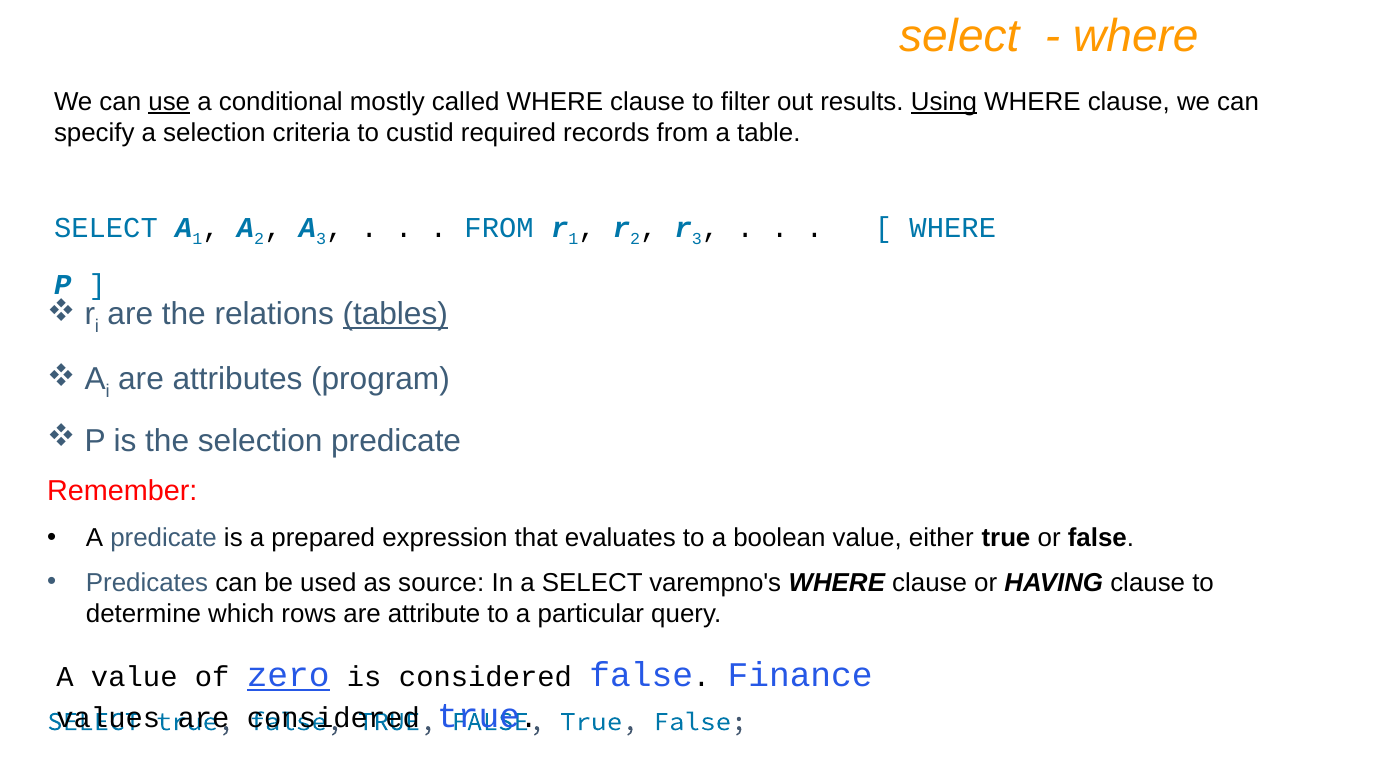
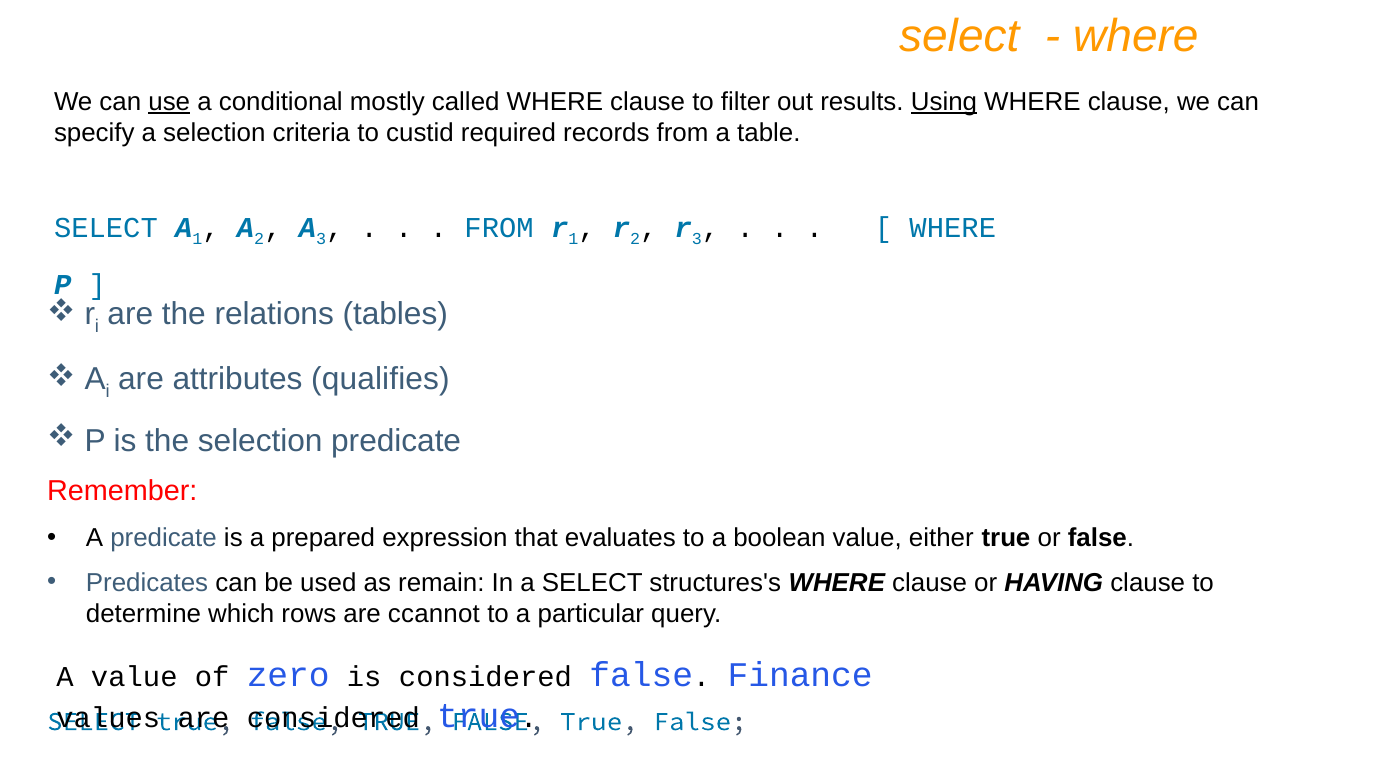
tables underline: present -> none
program: program -> qualifies
source: source -> remain
varempno's: varempno's -> structures's
attribute: attribute -> ccannot
zero underline: present -> none
